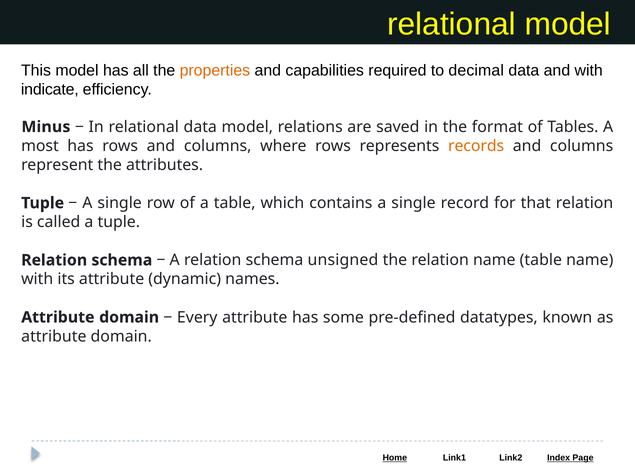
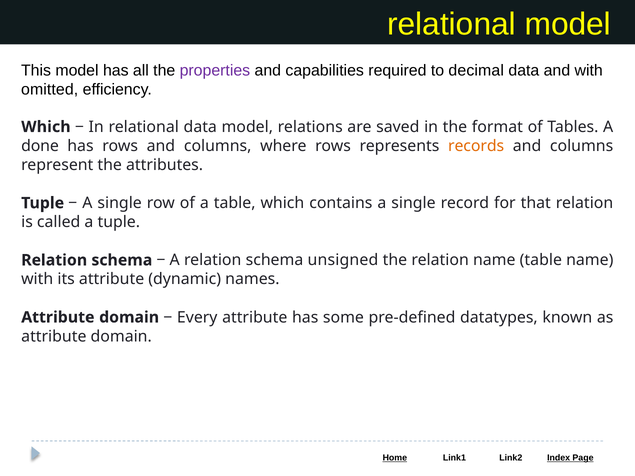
properties colour: orange -> purple
indicate: indicate -> omitted
Minus at (46, 127): Minus -> Which
most: most -> done
